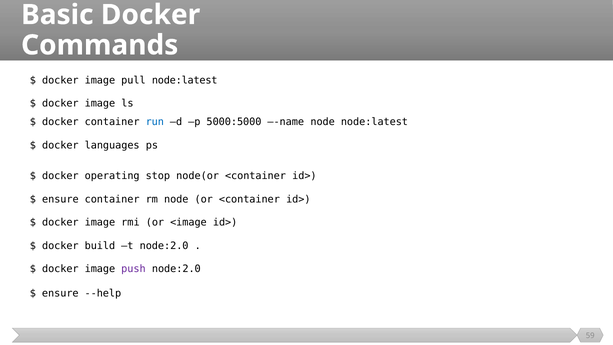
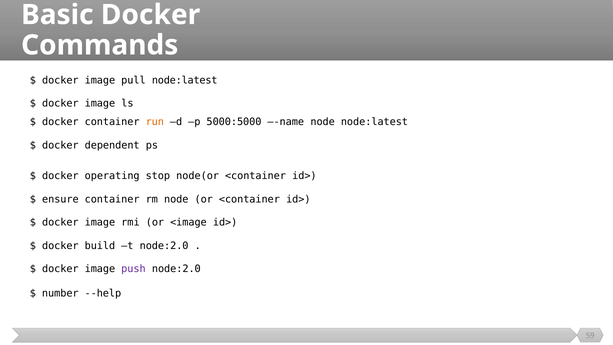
run colour: blue -> orange
languages: languages -> dependent
ensure at (60, 293): ensure -> number
